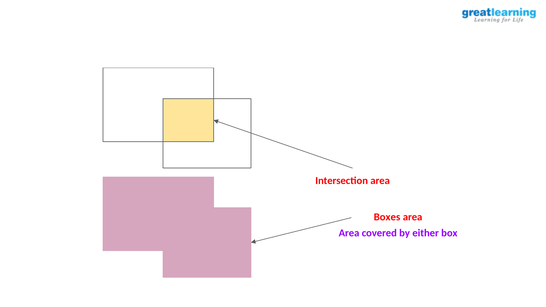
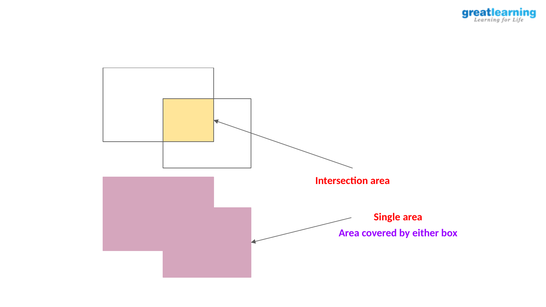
Boxes: Boxes -> Single
